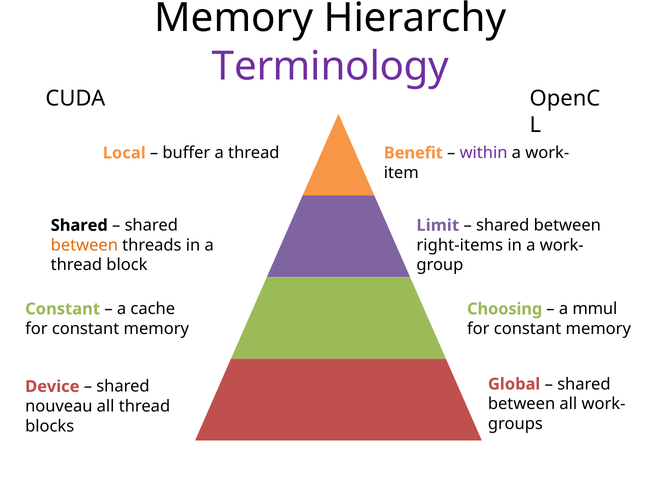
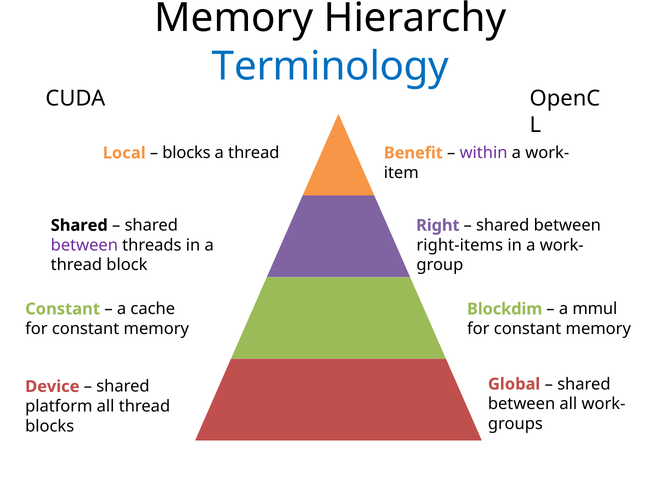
Terminology colour: purple -> blue
buffer at (186, 153): buffer -> blocks
Limit: Limit -> Right
between at (84, 246) colour: orange -> purple
Choosing: Choosing -> Blockdim
nouveau: nouveau -> platform
